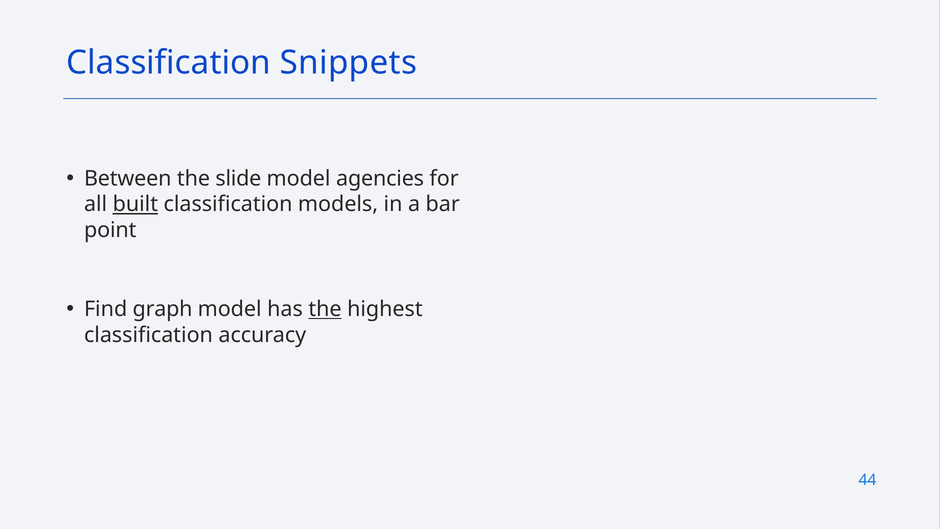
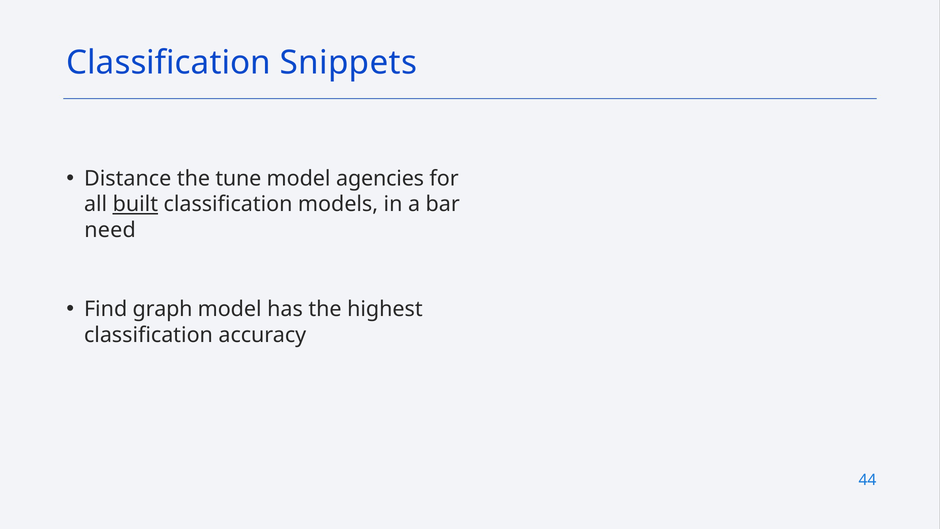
Between: Between -> Distance
slide: slide -> tune
point: point -> need
the at (325, 309) underline: present -> none
